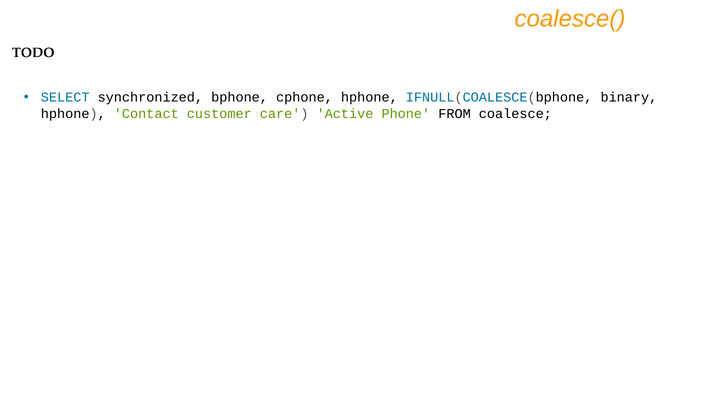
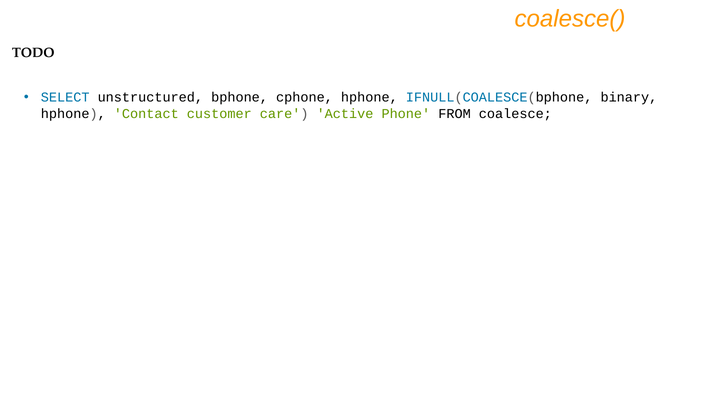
synchronized: synchronized -> unstructured
